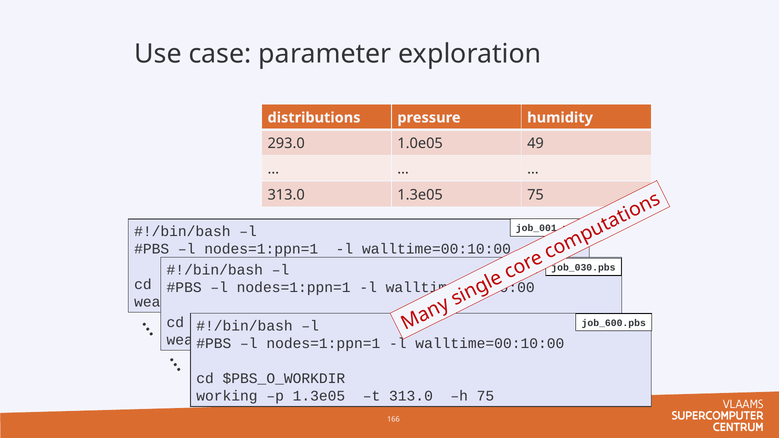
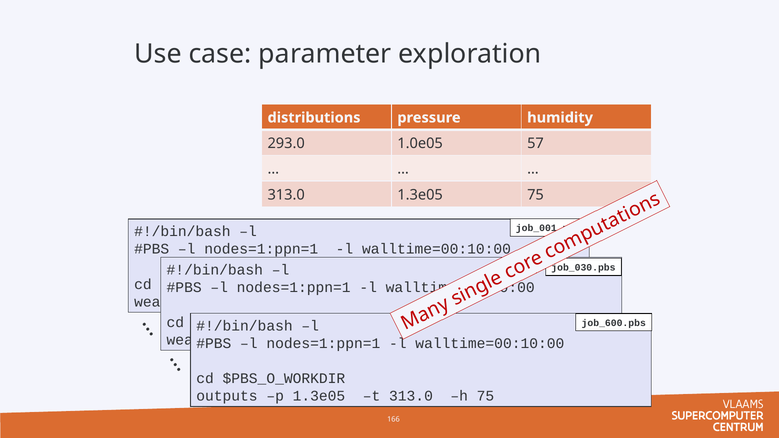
49: 49 -> 57
working: working -> outputs
